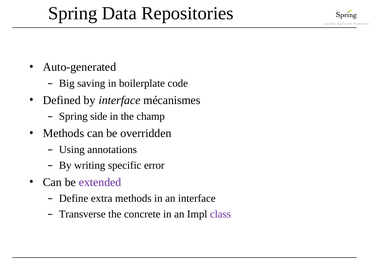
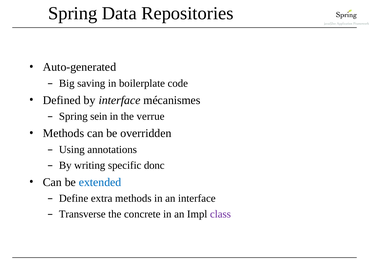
side: side -> sein
champ: champ -> verrue
error: error -> donc
extended colour: purple -> blue
